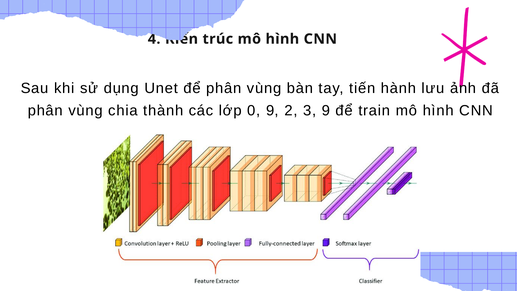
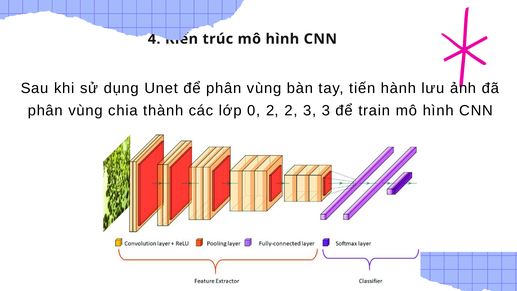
0 9: 9 -> 2
3 9: 9 -> 3
